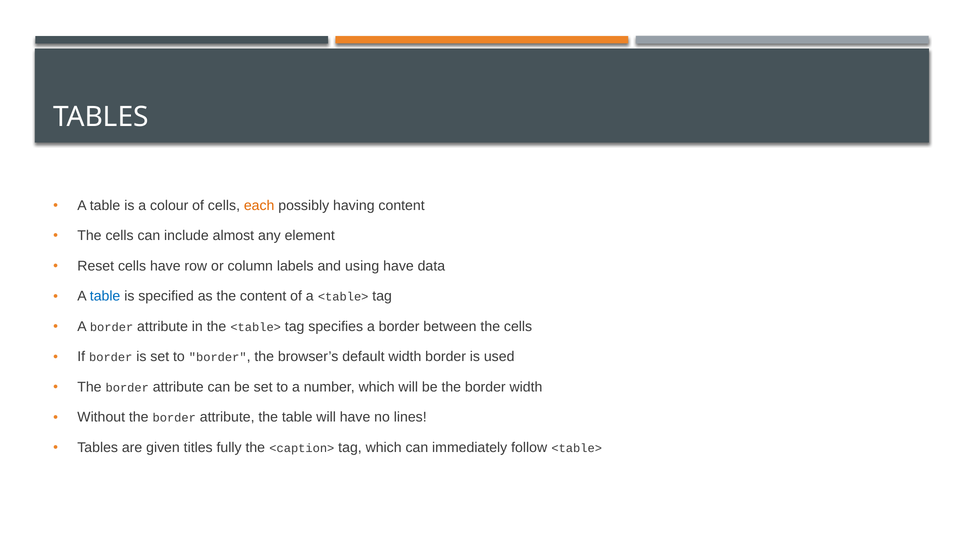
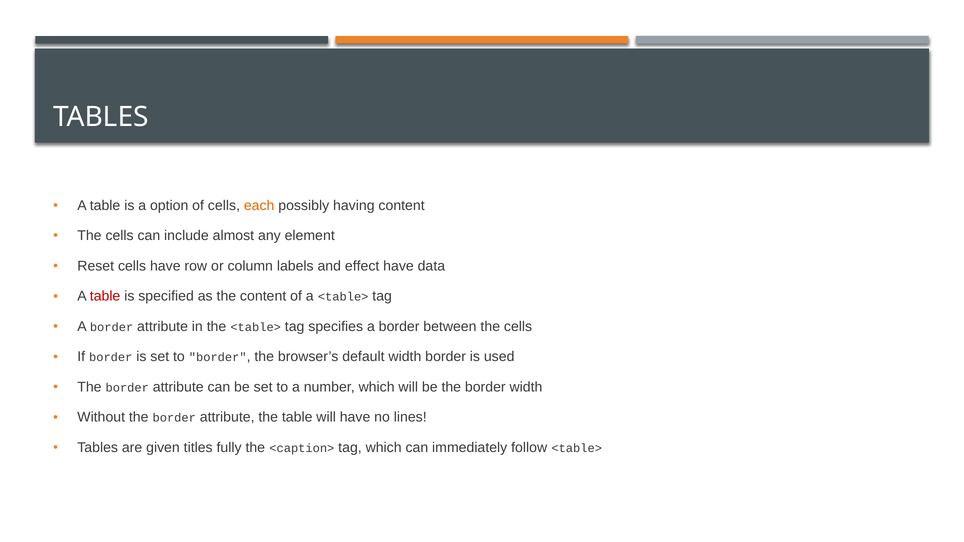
colour: colour -> option
using: using -> effect
table at (105, 296) colour: blue -> red
